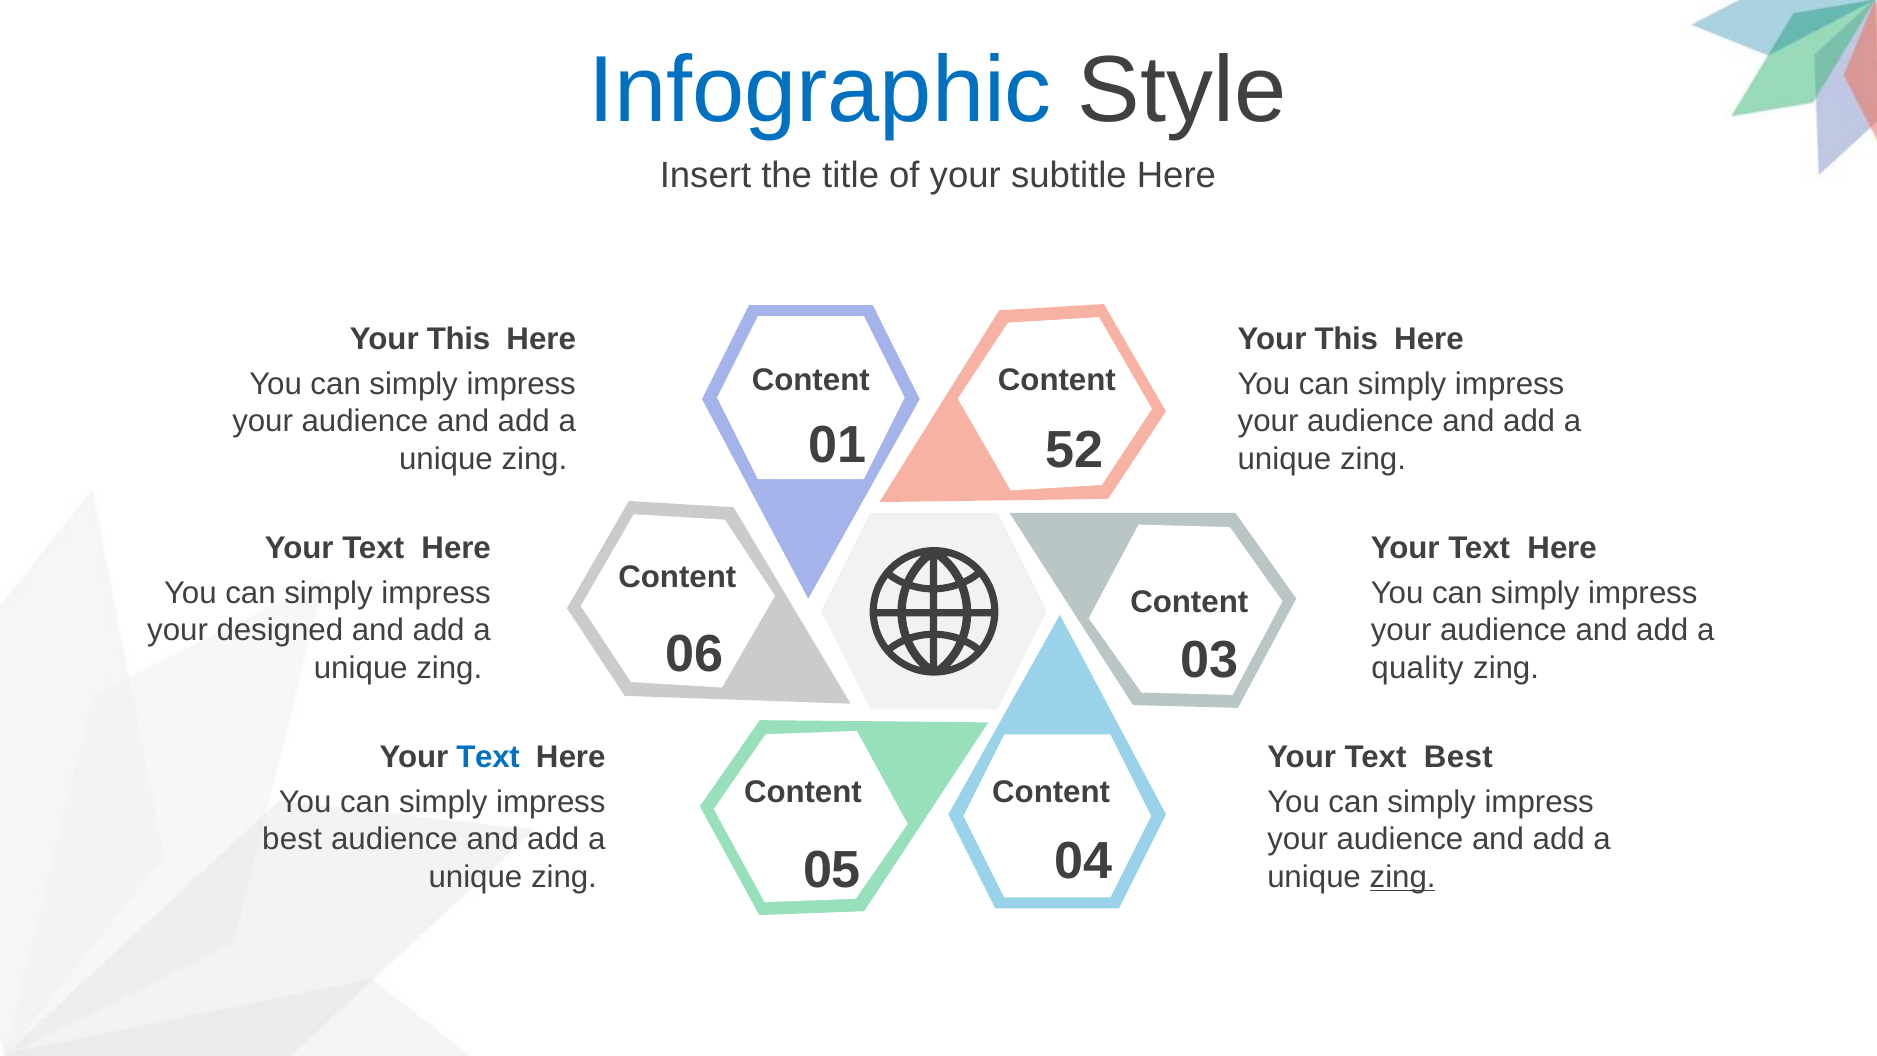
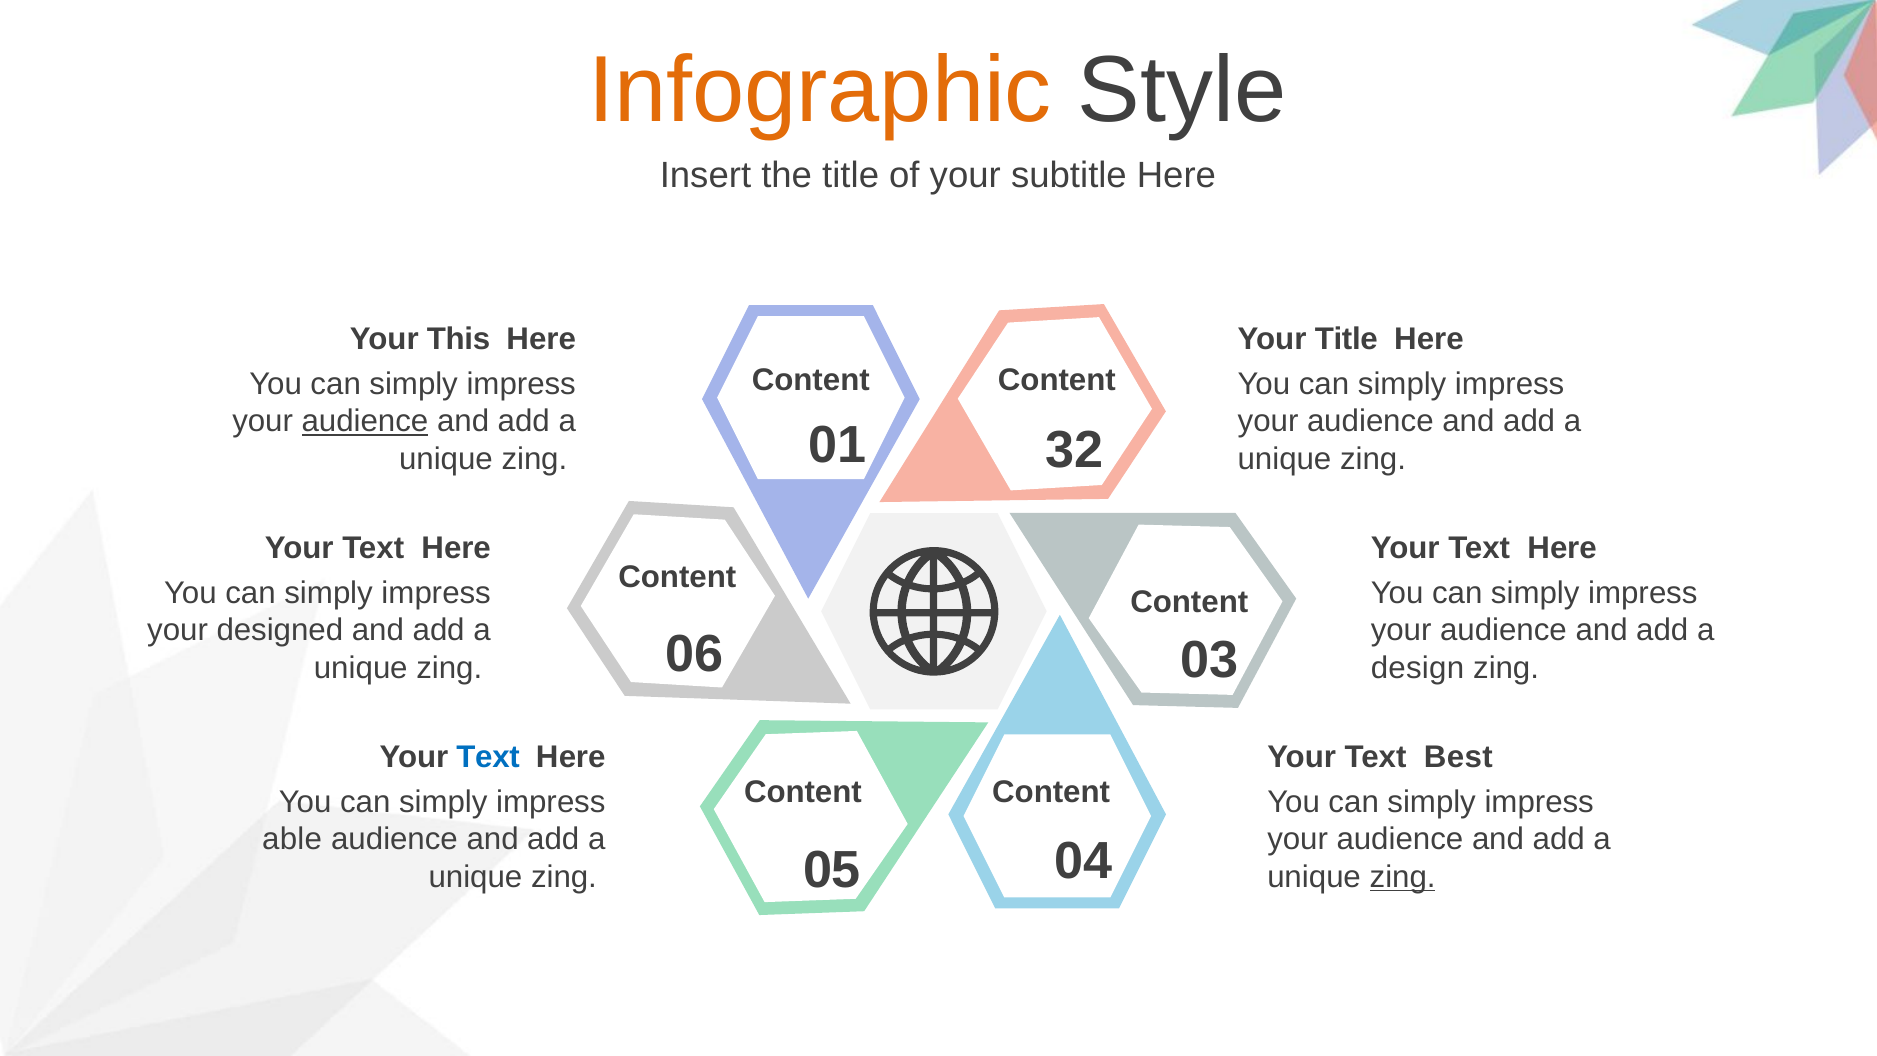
Infographic colour: blue -> orange
This at (1346, 339): This -> Title
audience at (365, 421) underline: none -> present
52: 52 -> 32
quality: quality -> design
best at (292, 839): best -> able
